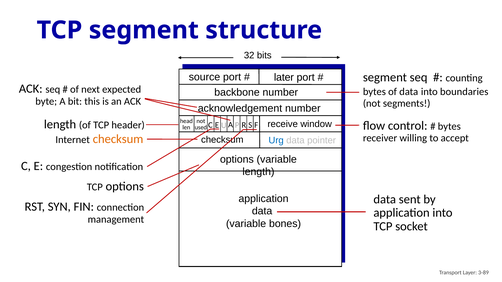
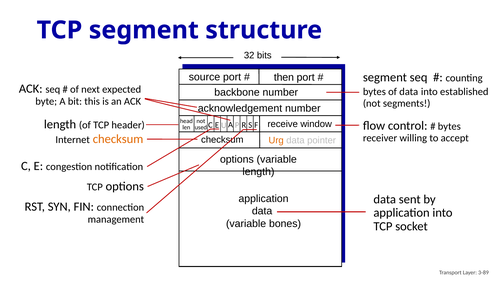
later: later -> then
boundaries: boundaries -> established
Urg colour: blue -> orange
